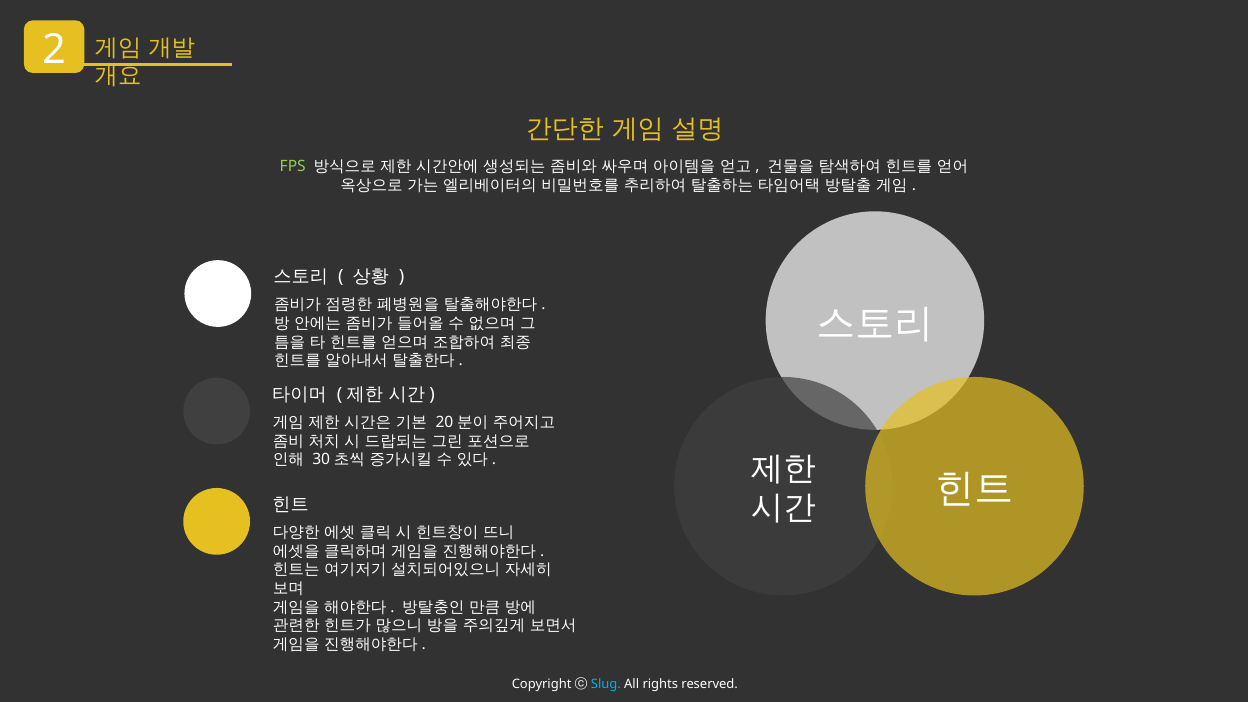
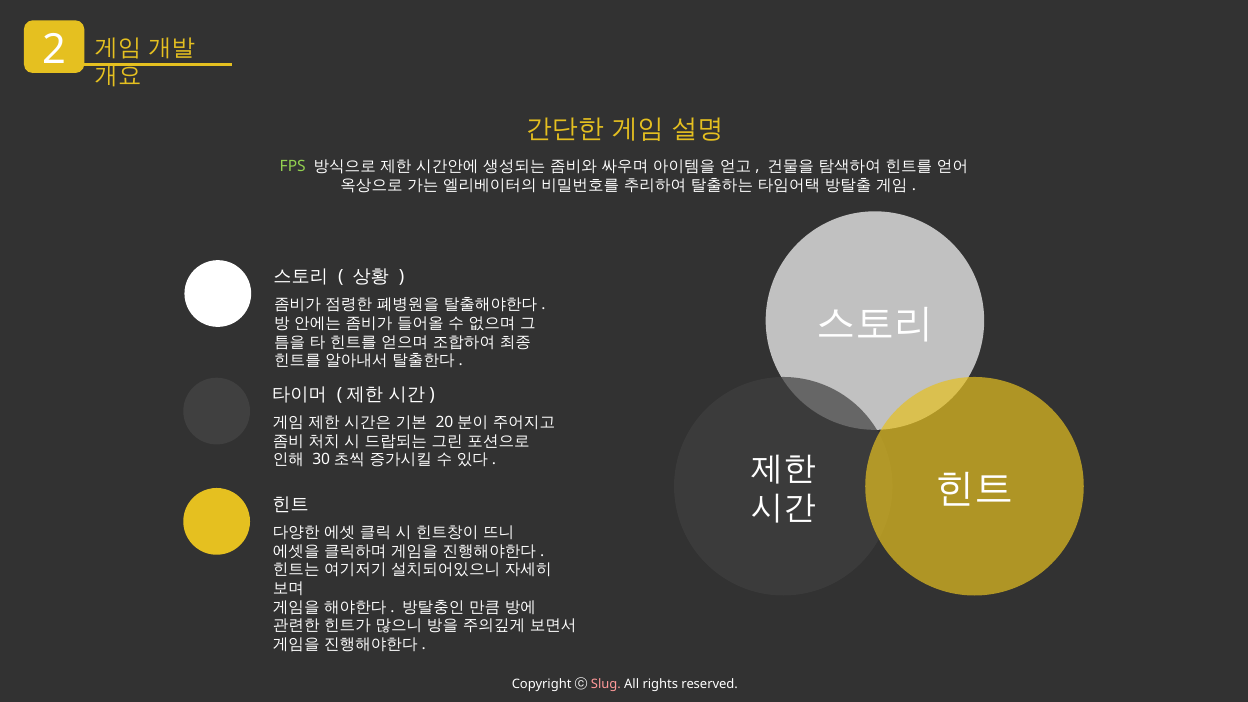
Slug colour: light blue -> pink
